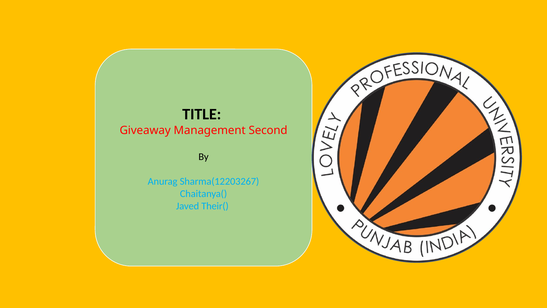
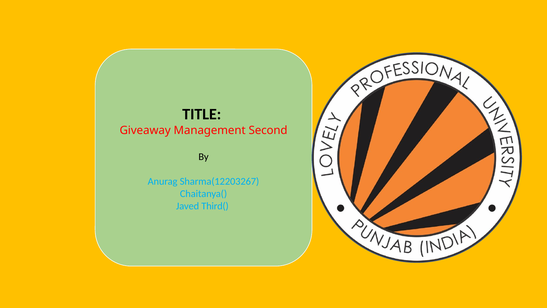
Their(: Their( -> Third(
